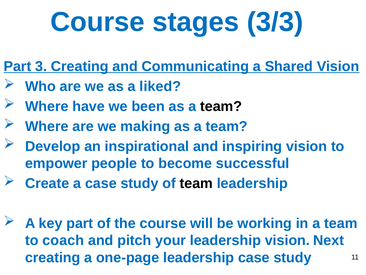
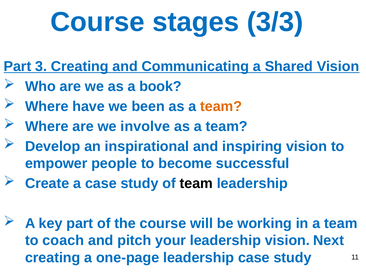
liked: liked -> book
team at (221, 106) colour: black -> orange
making: making -> involve
